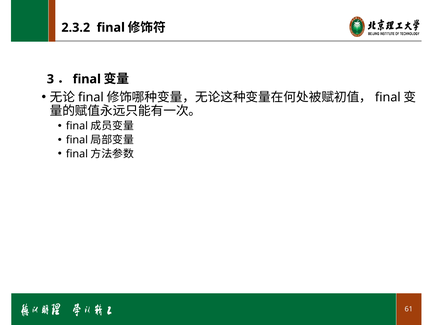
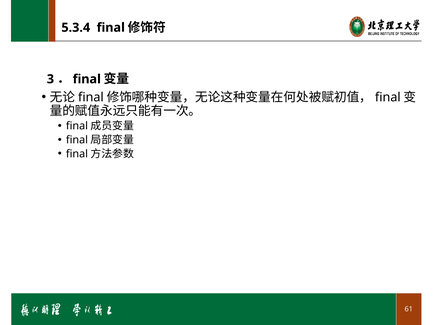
2.3.2: 2.3.2 -> 5.3.4
